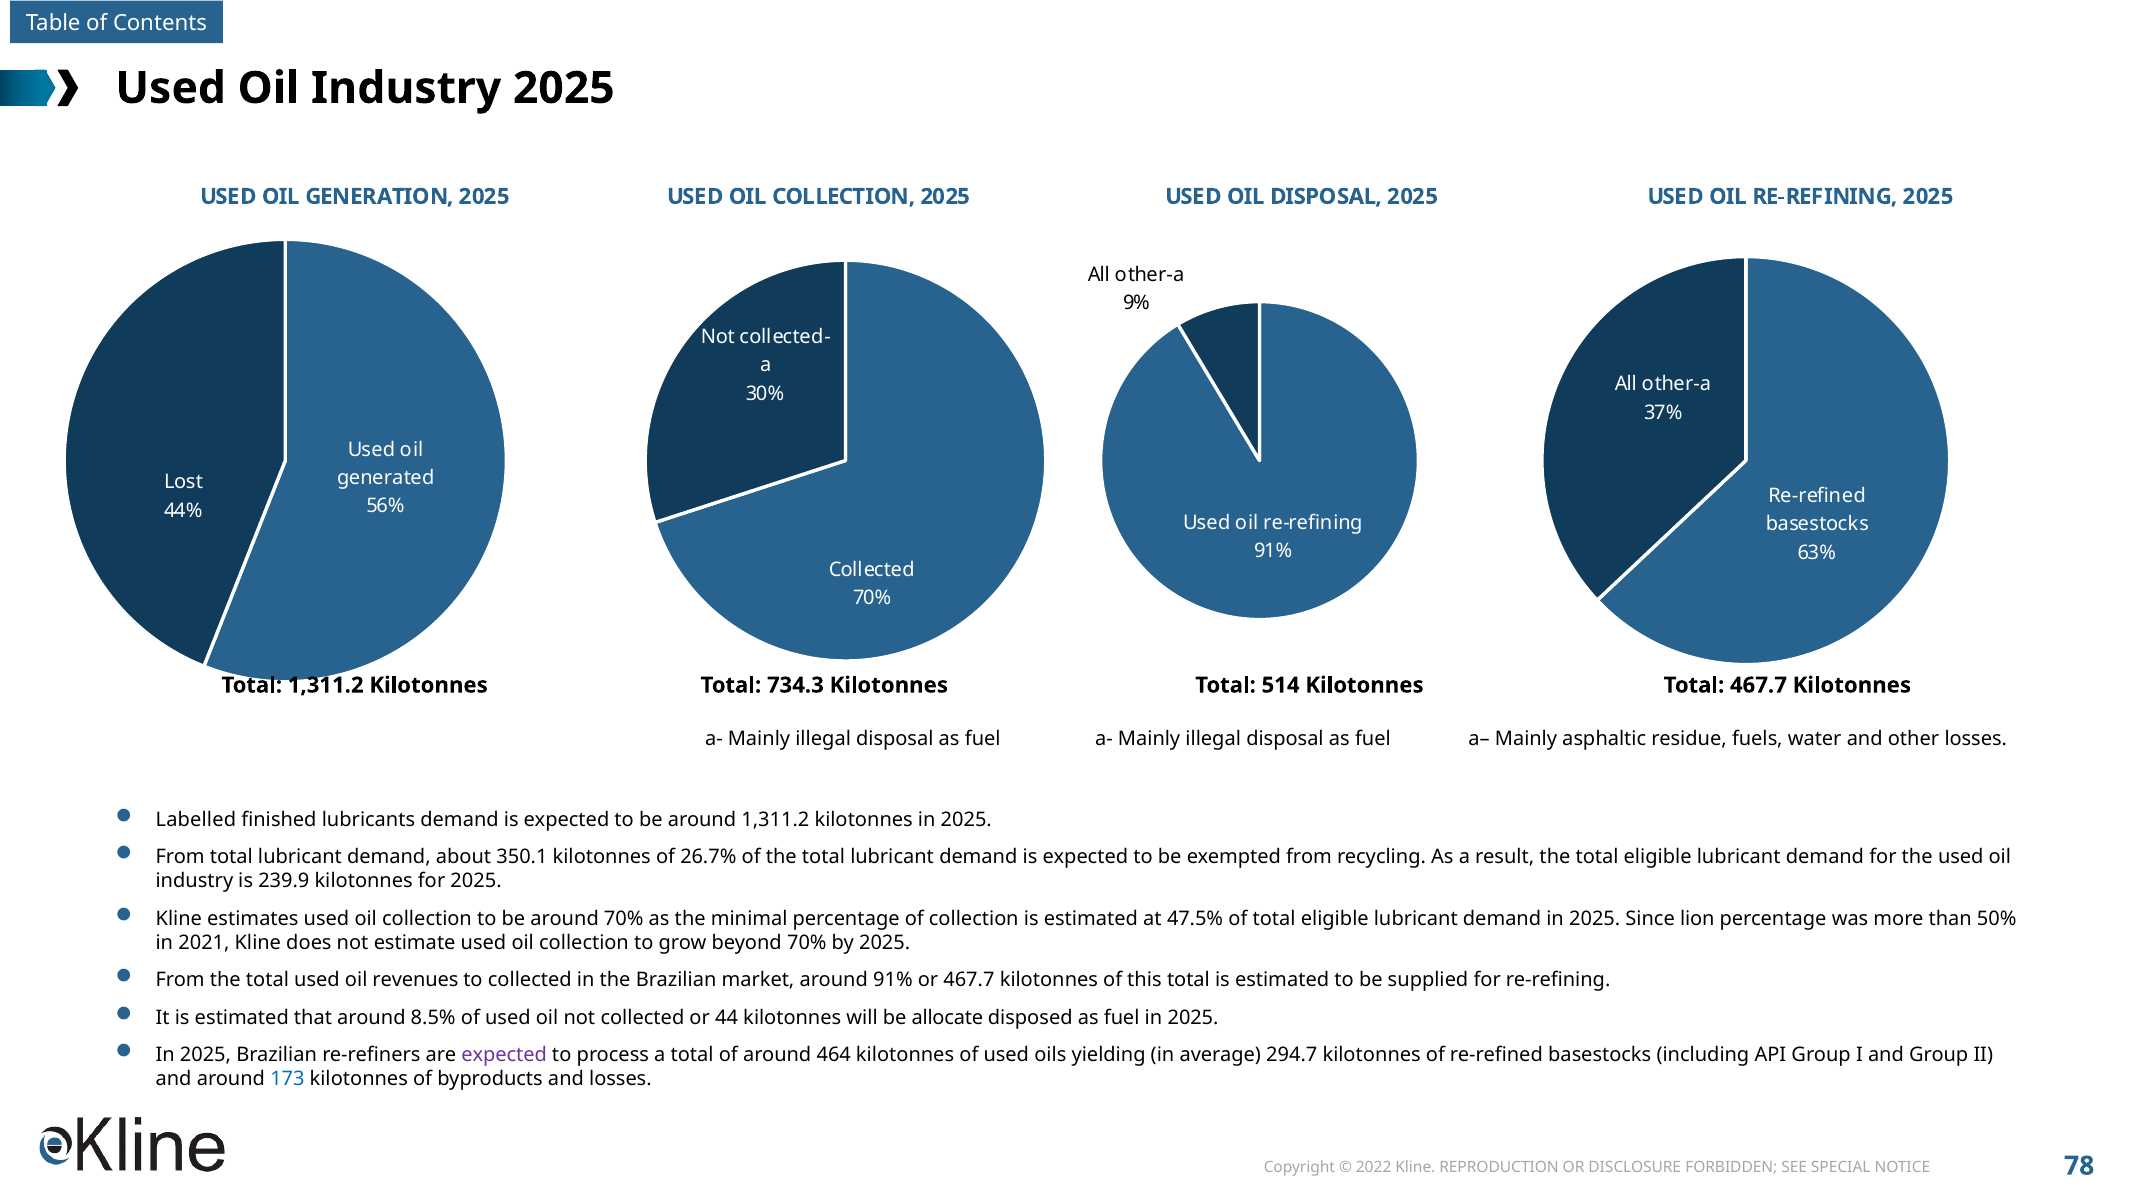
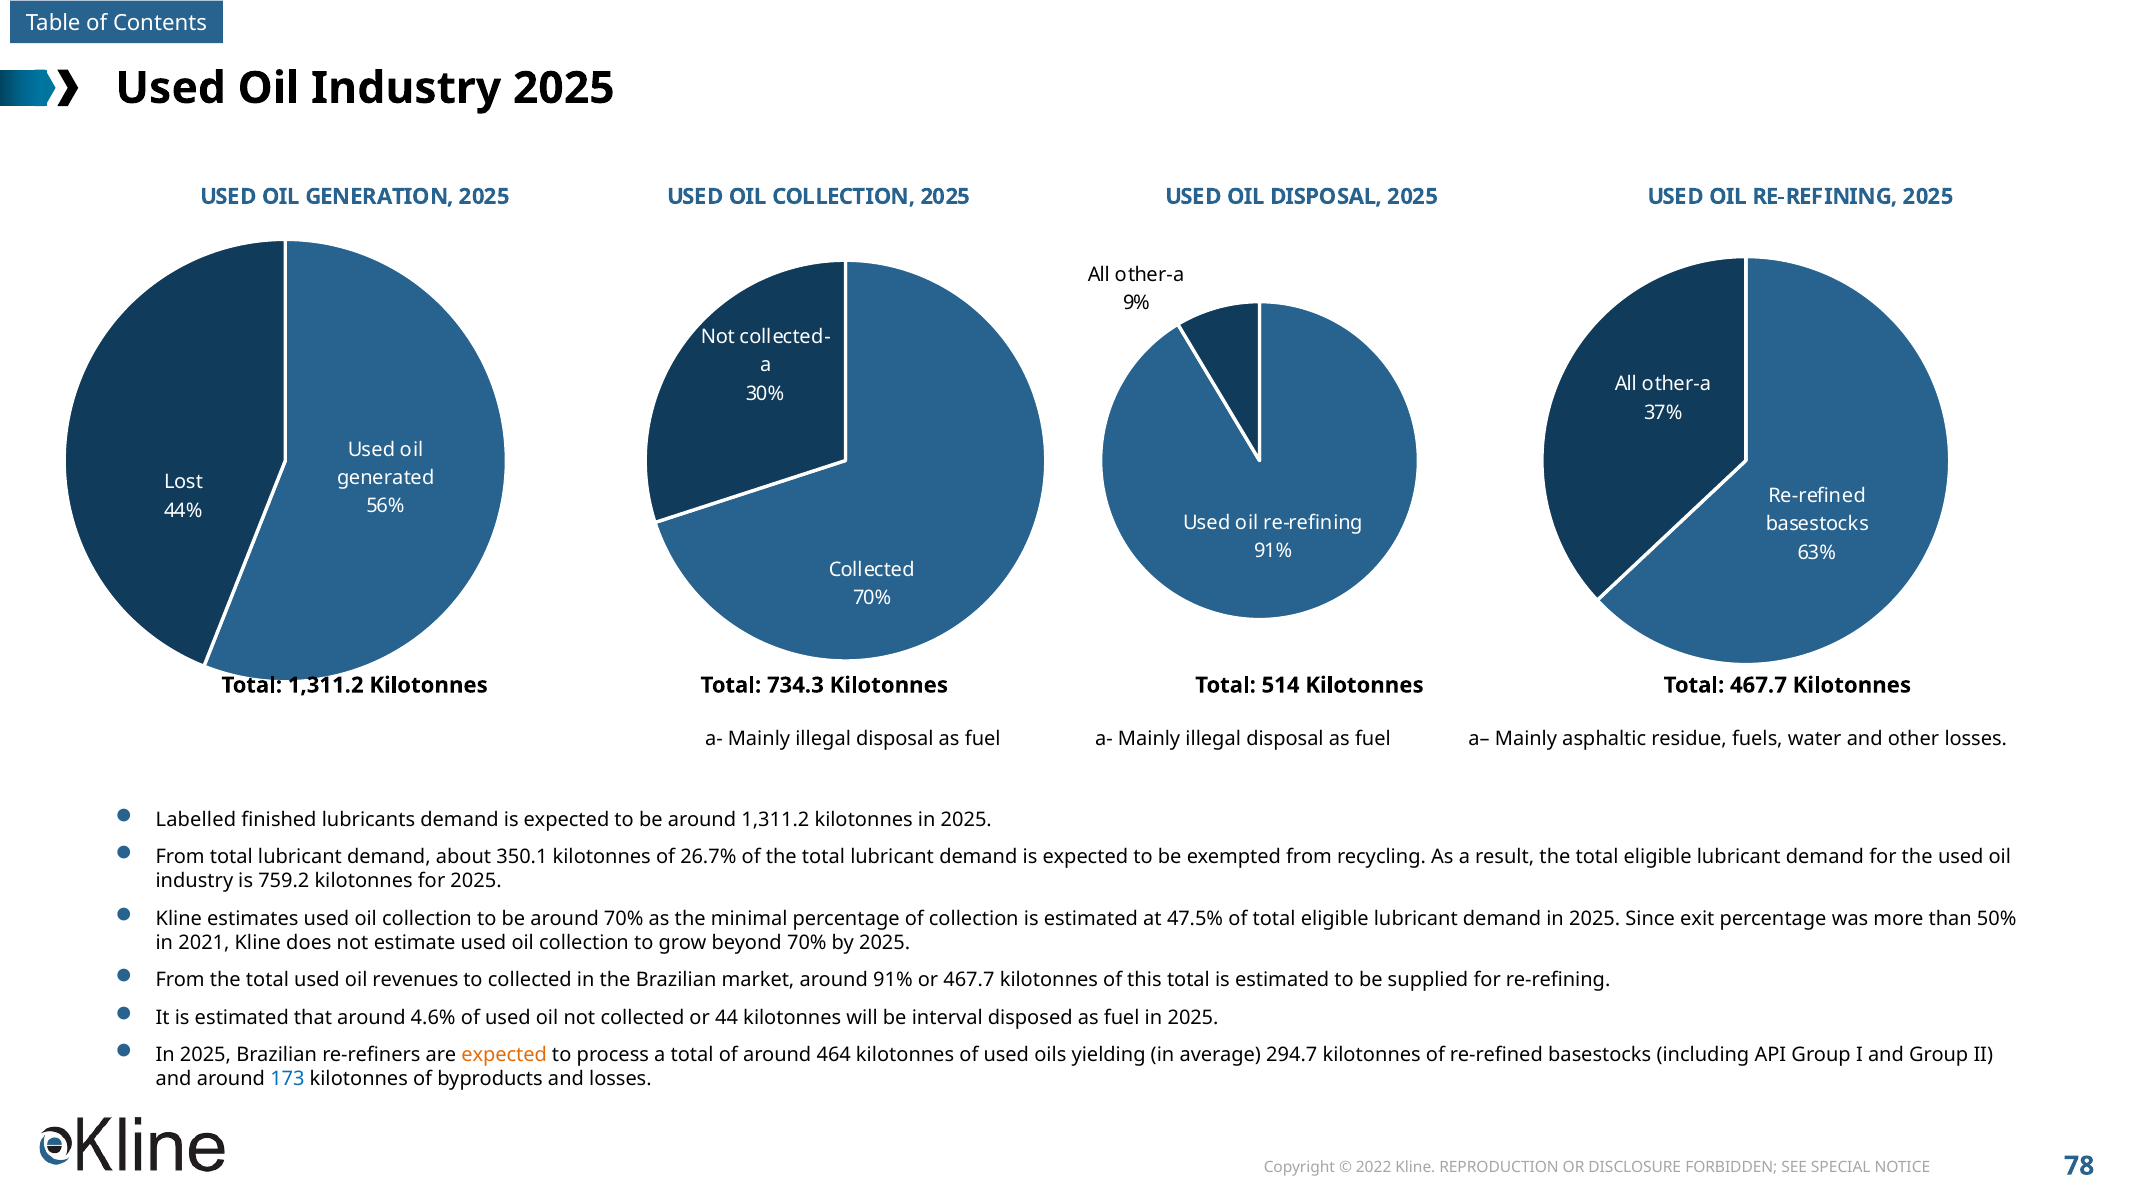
239.9: 239.9 -> 759.2
lion: lion -> exit
8.5%: 8.5% -> 4.6%
allocate: allocate -> interval
expected at (504, 1054) colour: purple -> orange
